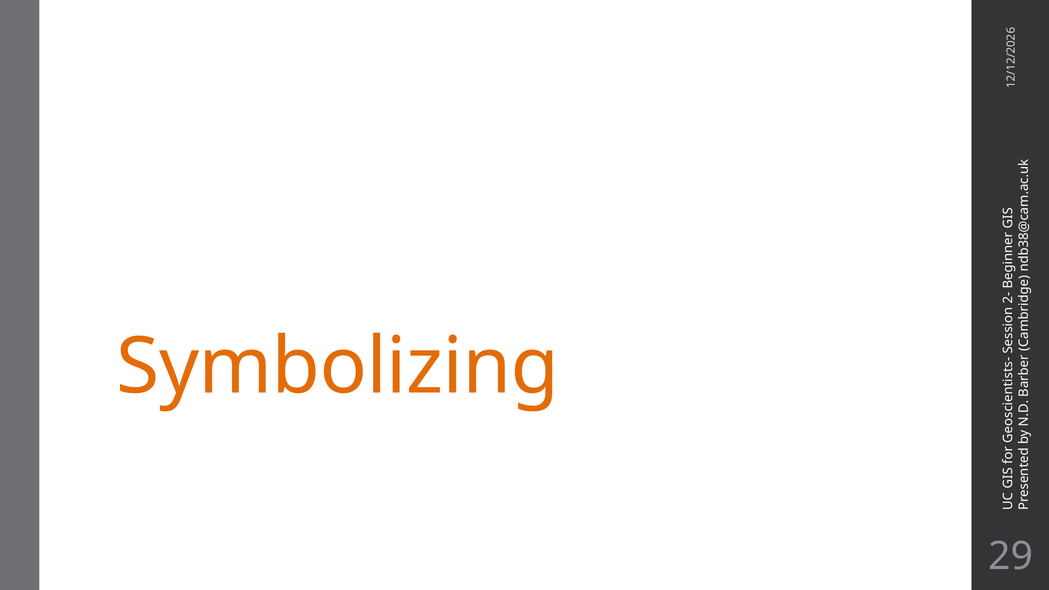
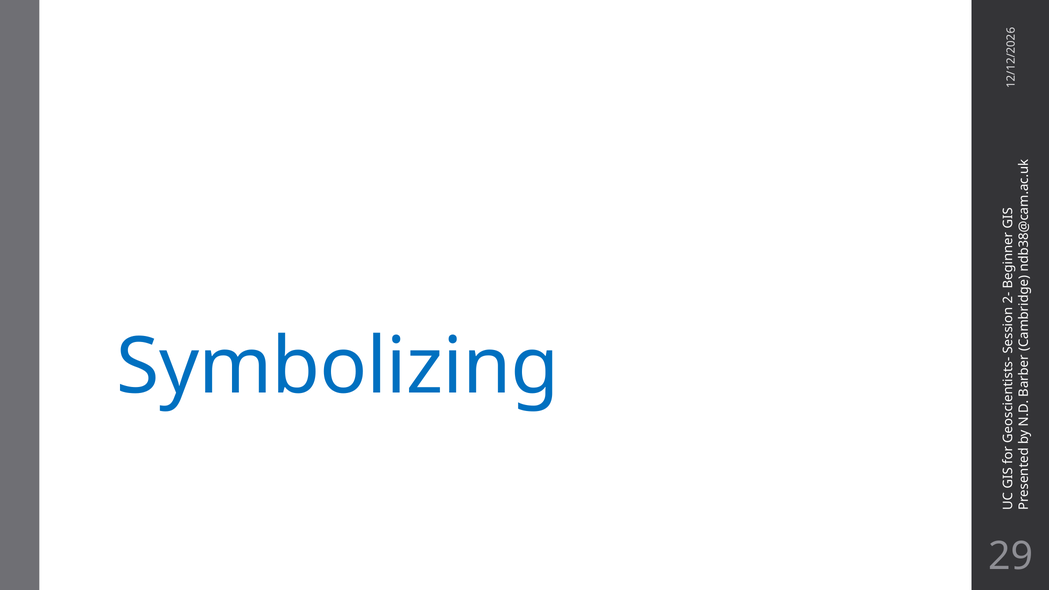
Symbolizing colour: orange -> blue
